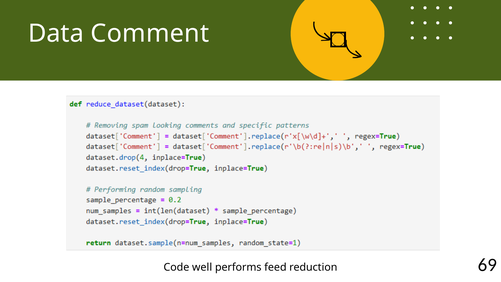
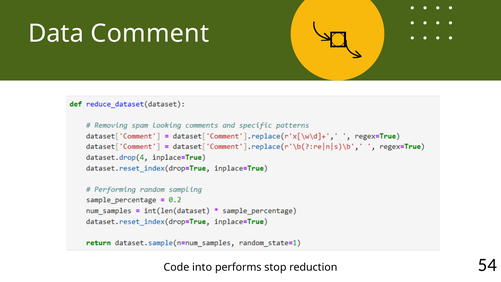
well: well -> into
feed: feed -> stop
69: 69 -> 54
